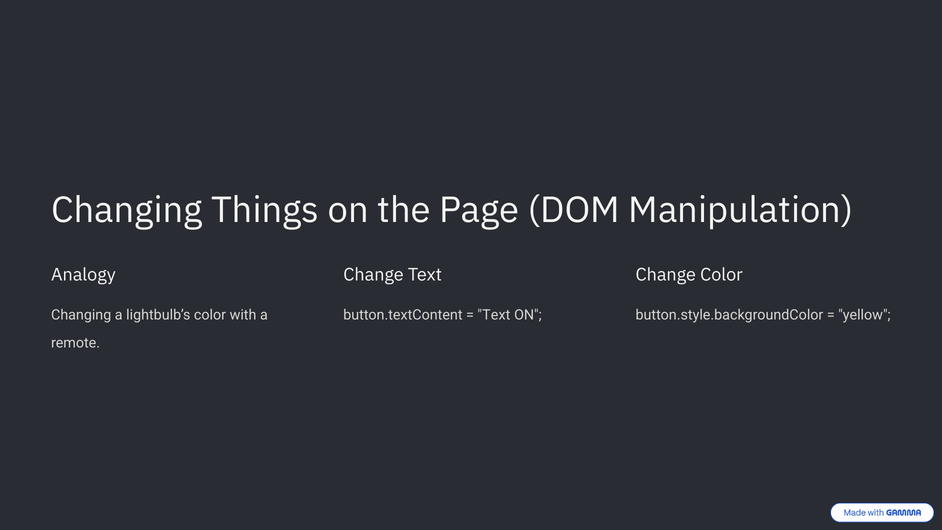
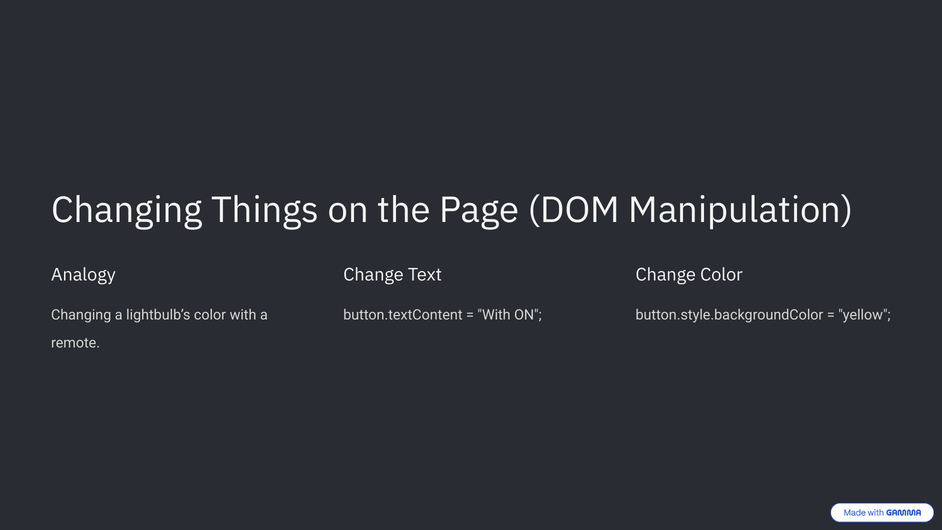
Text at (494, 315): Text -> With
